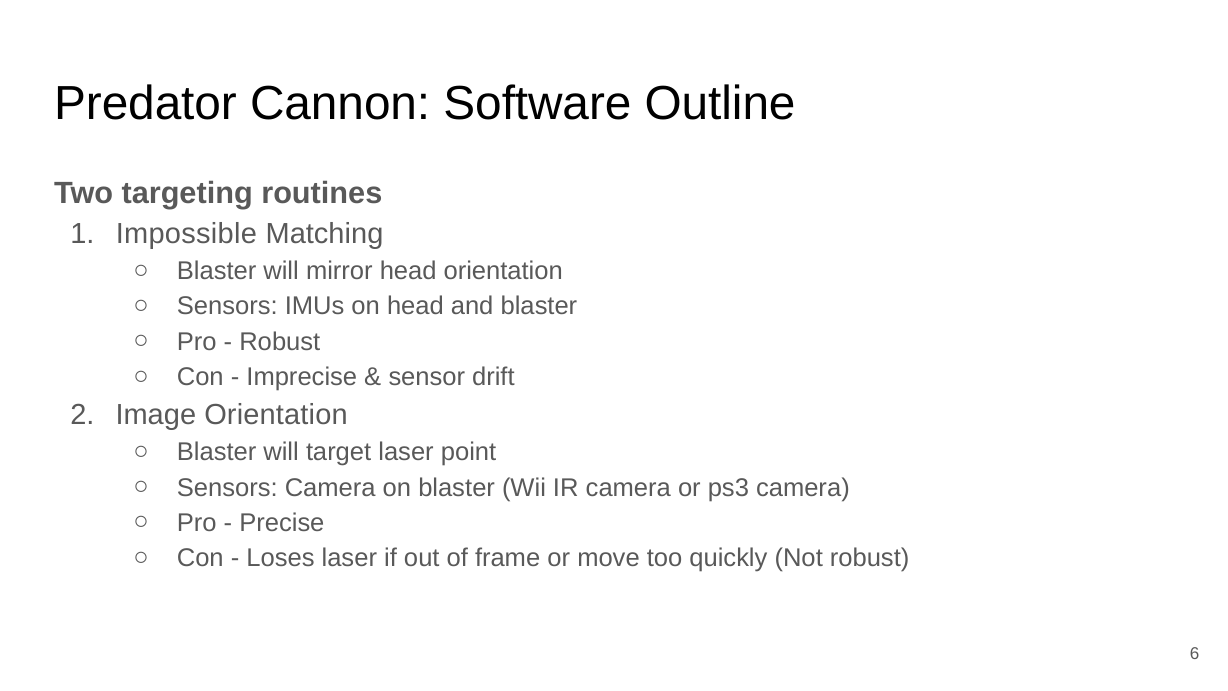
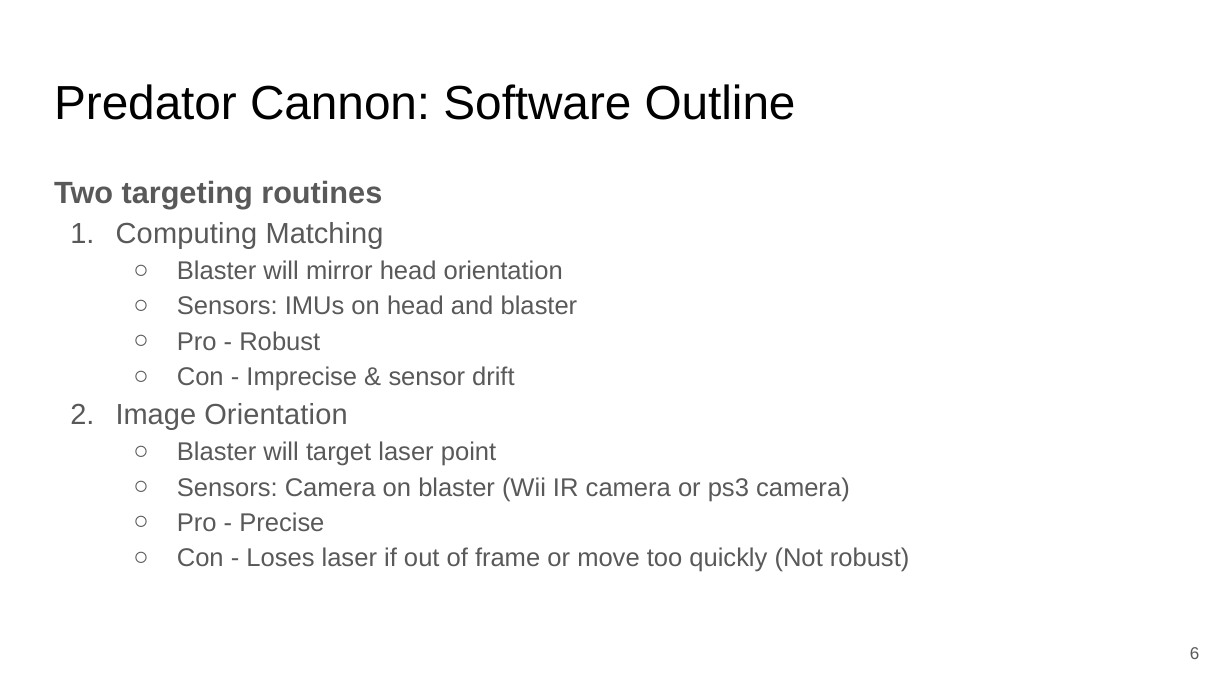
Impossible: Impossible -> Computing
